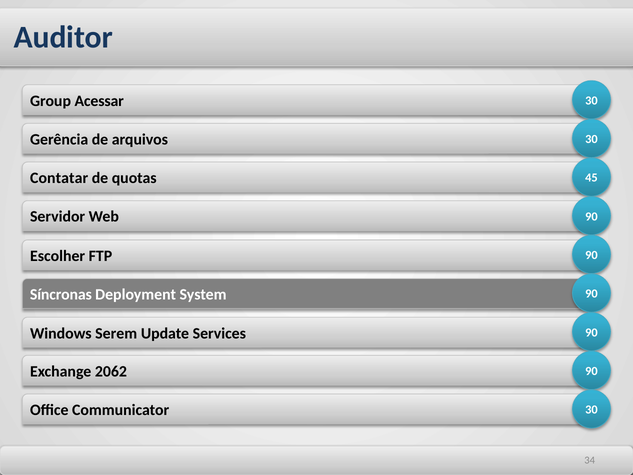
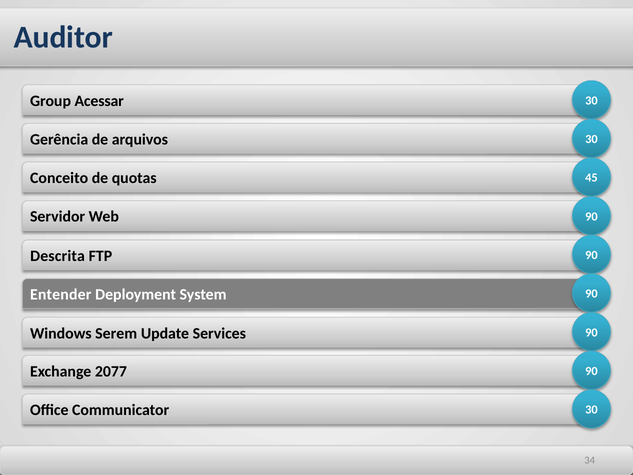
Contatar: Contatar -> Conceito
Escolher: Escolher -> Descrita
Síncronas: Síncronas -> Entender
2062: 2062 -> 2077
